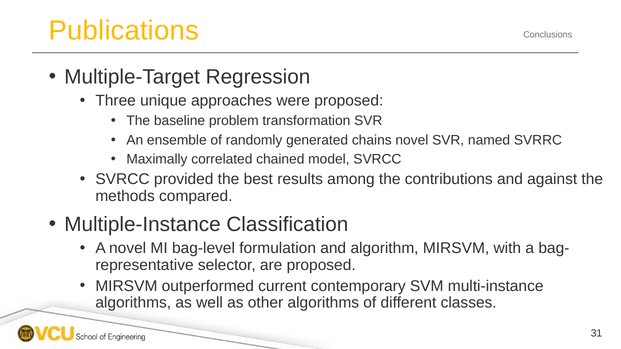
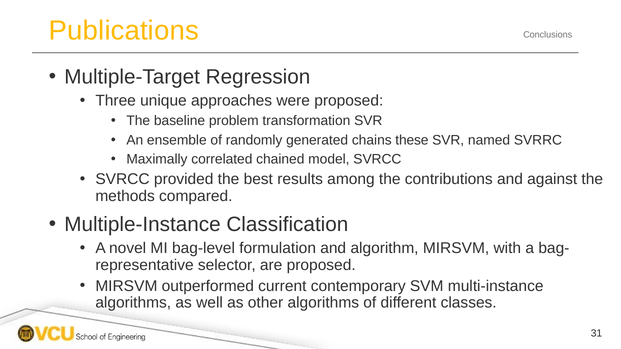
chains novel: novel -> these
